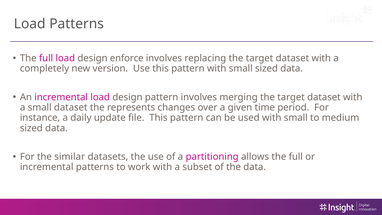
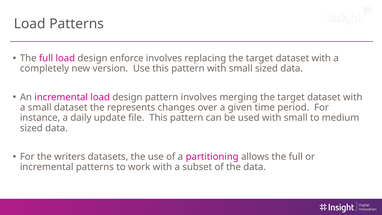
similar: similar -> writers
